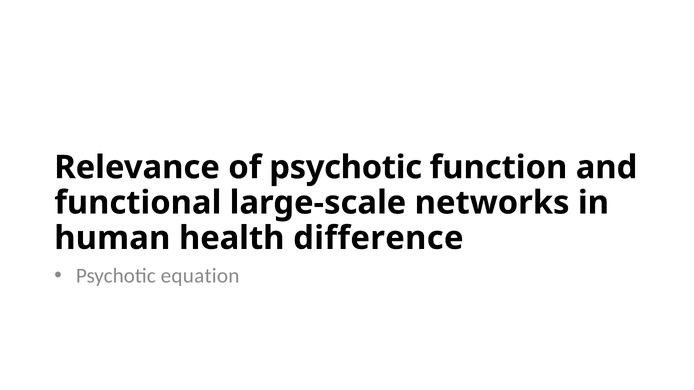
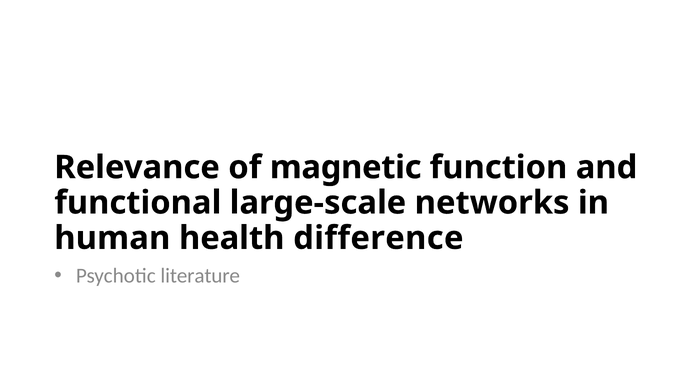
of psychotic: psychotic -> magnetic
equation: equation -> literature
